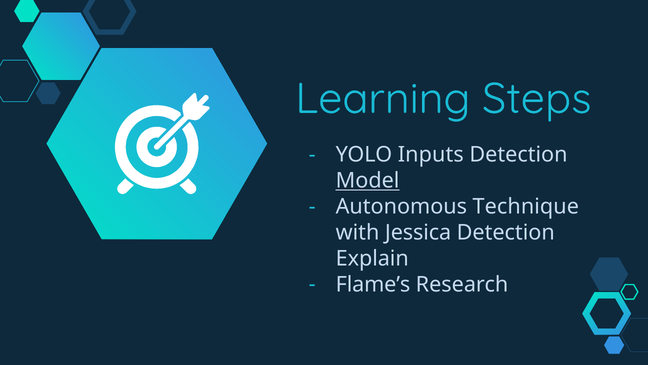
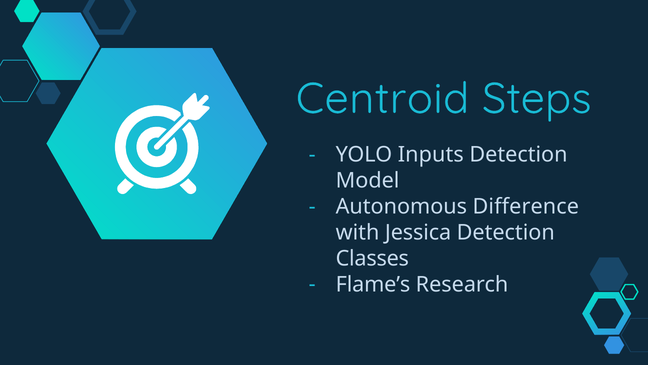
Learning: Learning -> Centroid
Model underline: present -> none
Technique: Technique -> Difference
Explain: Explain -> Classes
